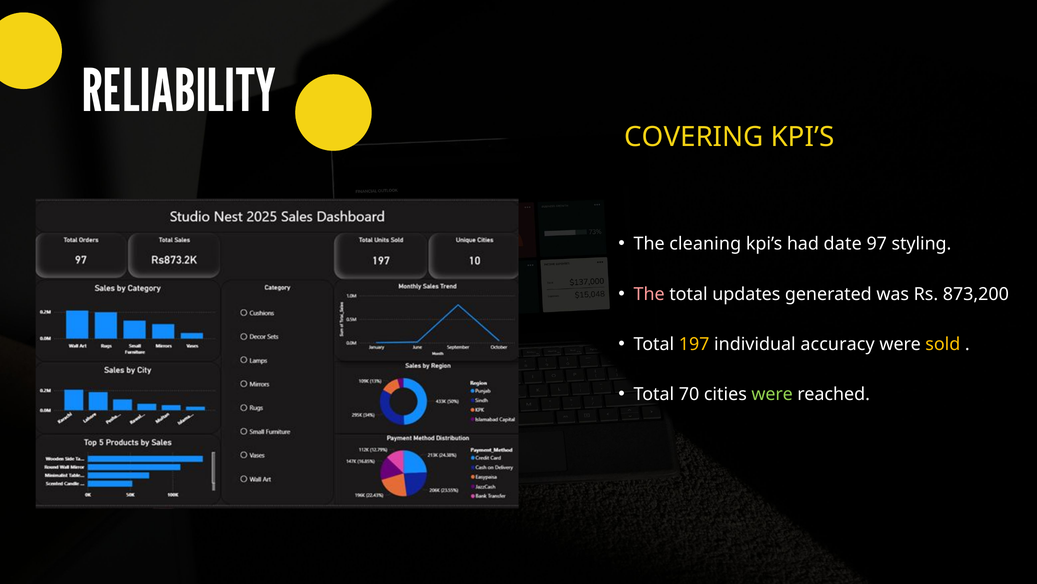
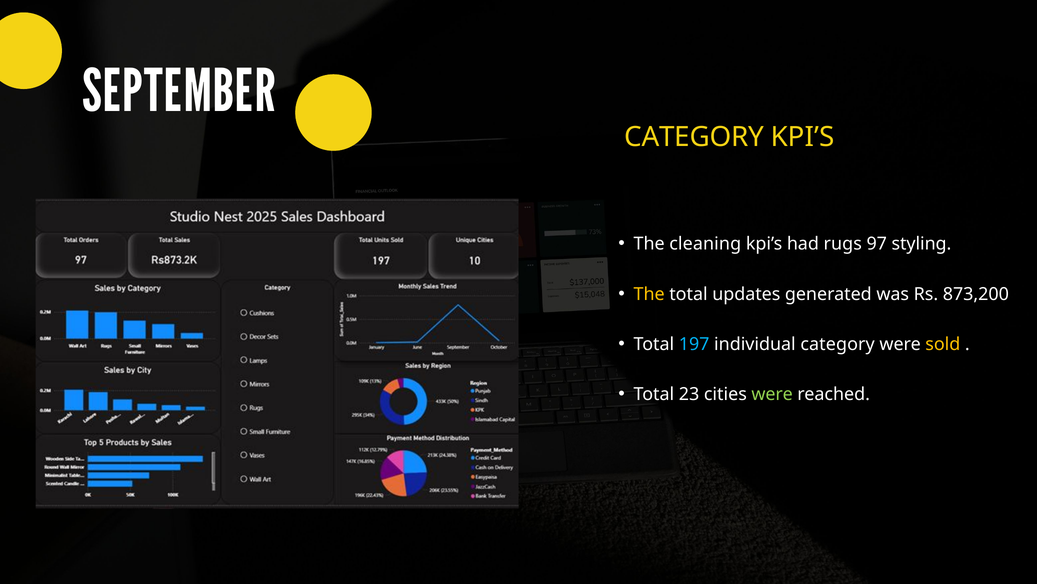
RELIABILITY: RELIABILITY -> SEPTEMBER
COVERING at (694, 137): COVERING -> CATEGORY
date: date -> rugs
The at (649, 294) colour: pink -> yellow
197 colour: yellow -> light blue
individual accuracy: accuracy -> category
70: 70 -> 23
